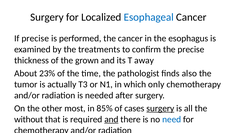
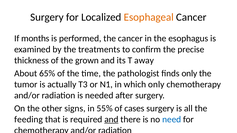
Esophageal colour: blue -> orange
If precise: precise -> months
23%: 23% -> 65%
finds also: also -> only
most: most -> signs
85%: 85% -> 55%
surgery at (160, 109) underline: present -> none
without: without -> feeding
